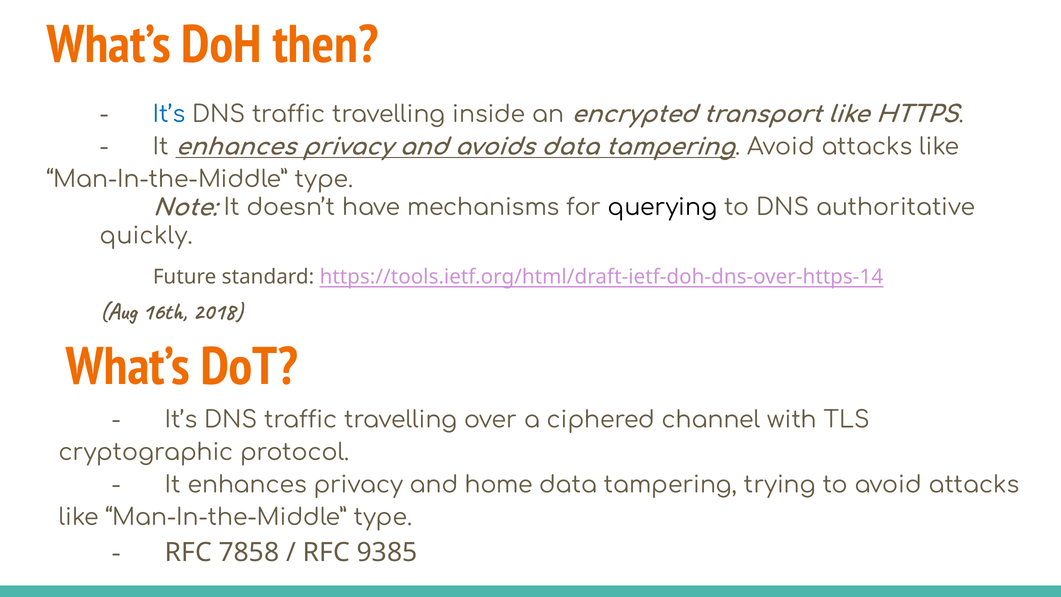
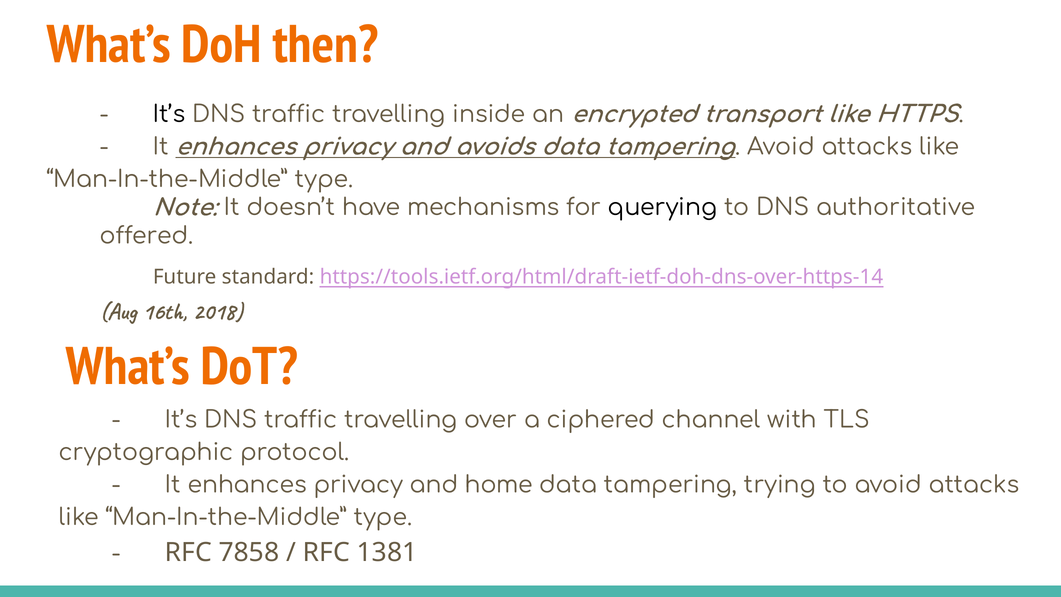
It’s at (169, 114) colour: blue -> black
quickly: quickly -> offered
9385: 9385 -> 1381
